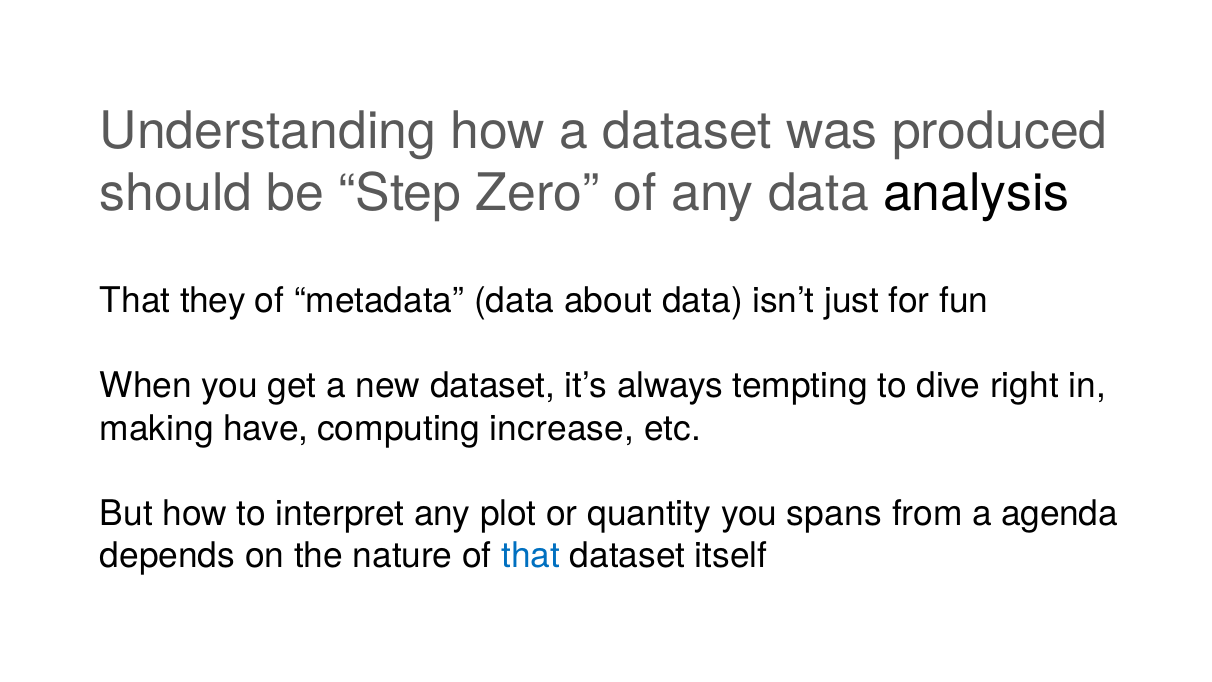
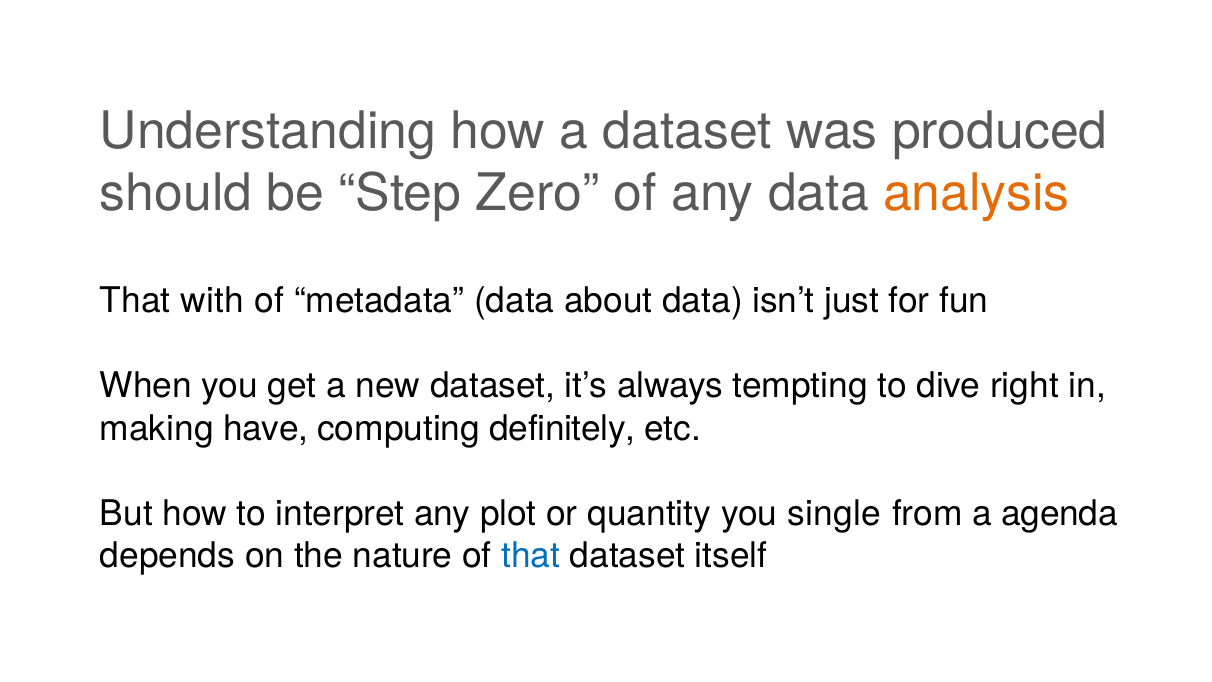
analysis colour: black -> orange
they: they -> with
increase: increase -> definitely
spans: spans -> single
